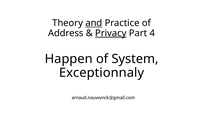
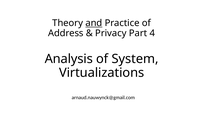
Privacy underline: present -> none
Happen: Happen -> Analysis
Exceptionnaly: Exceptionnaly -> Virtualizations
